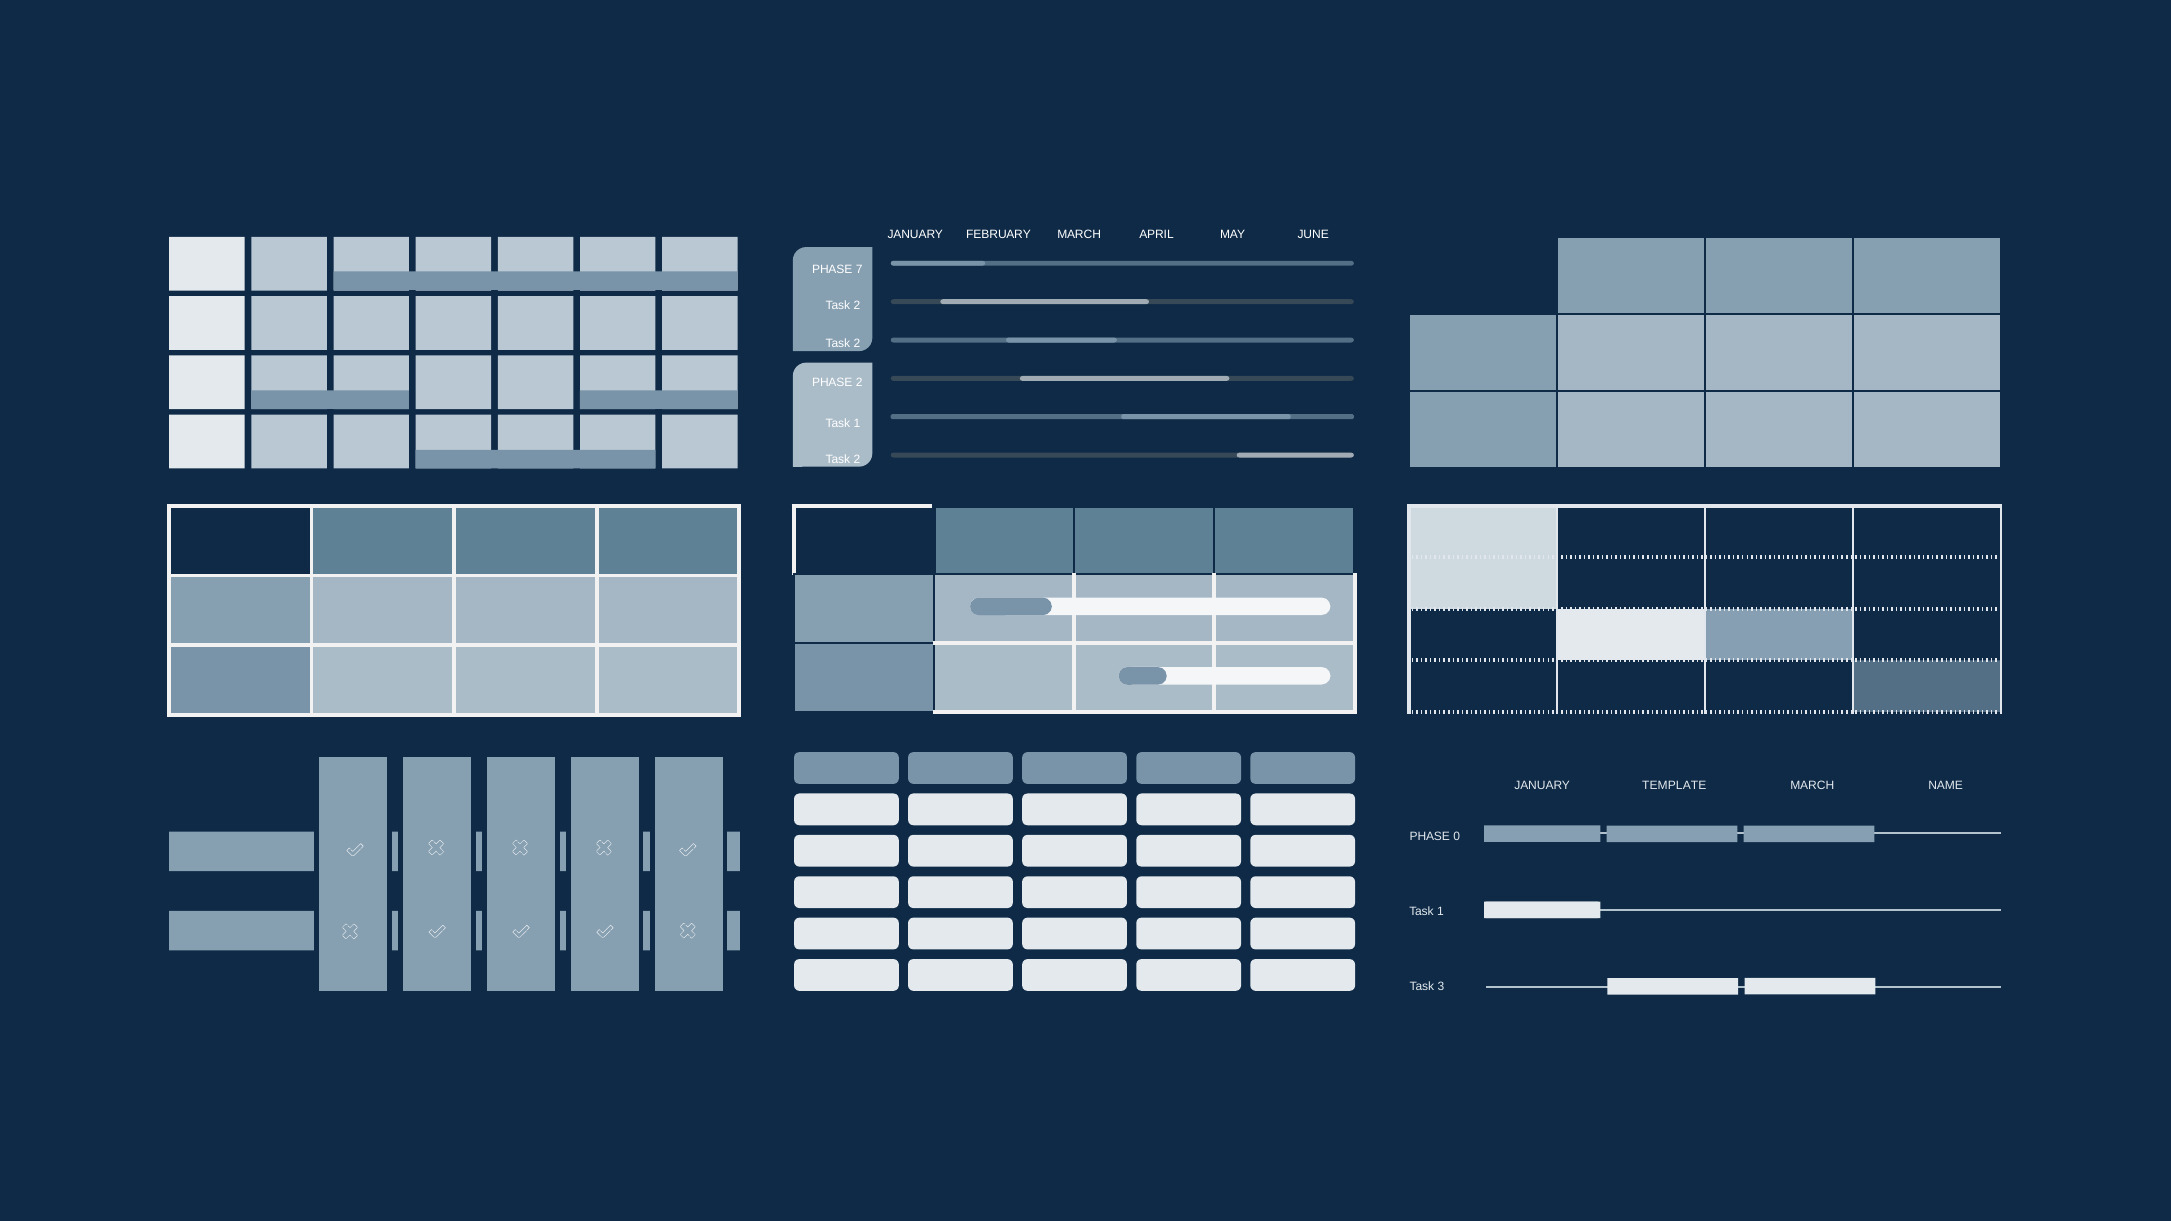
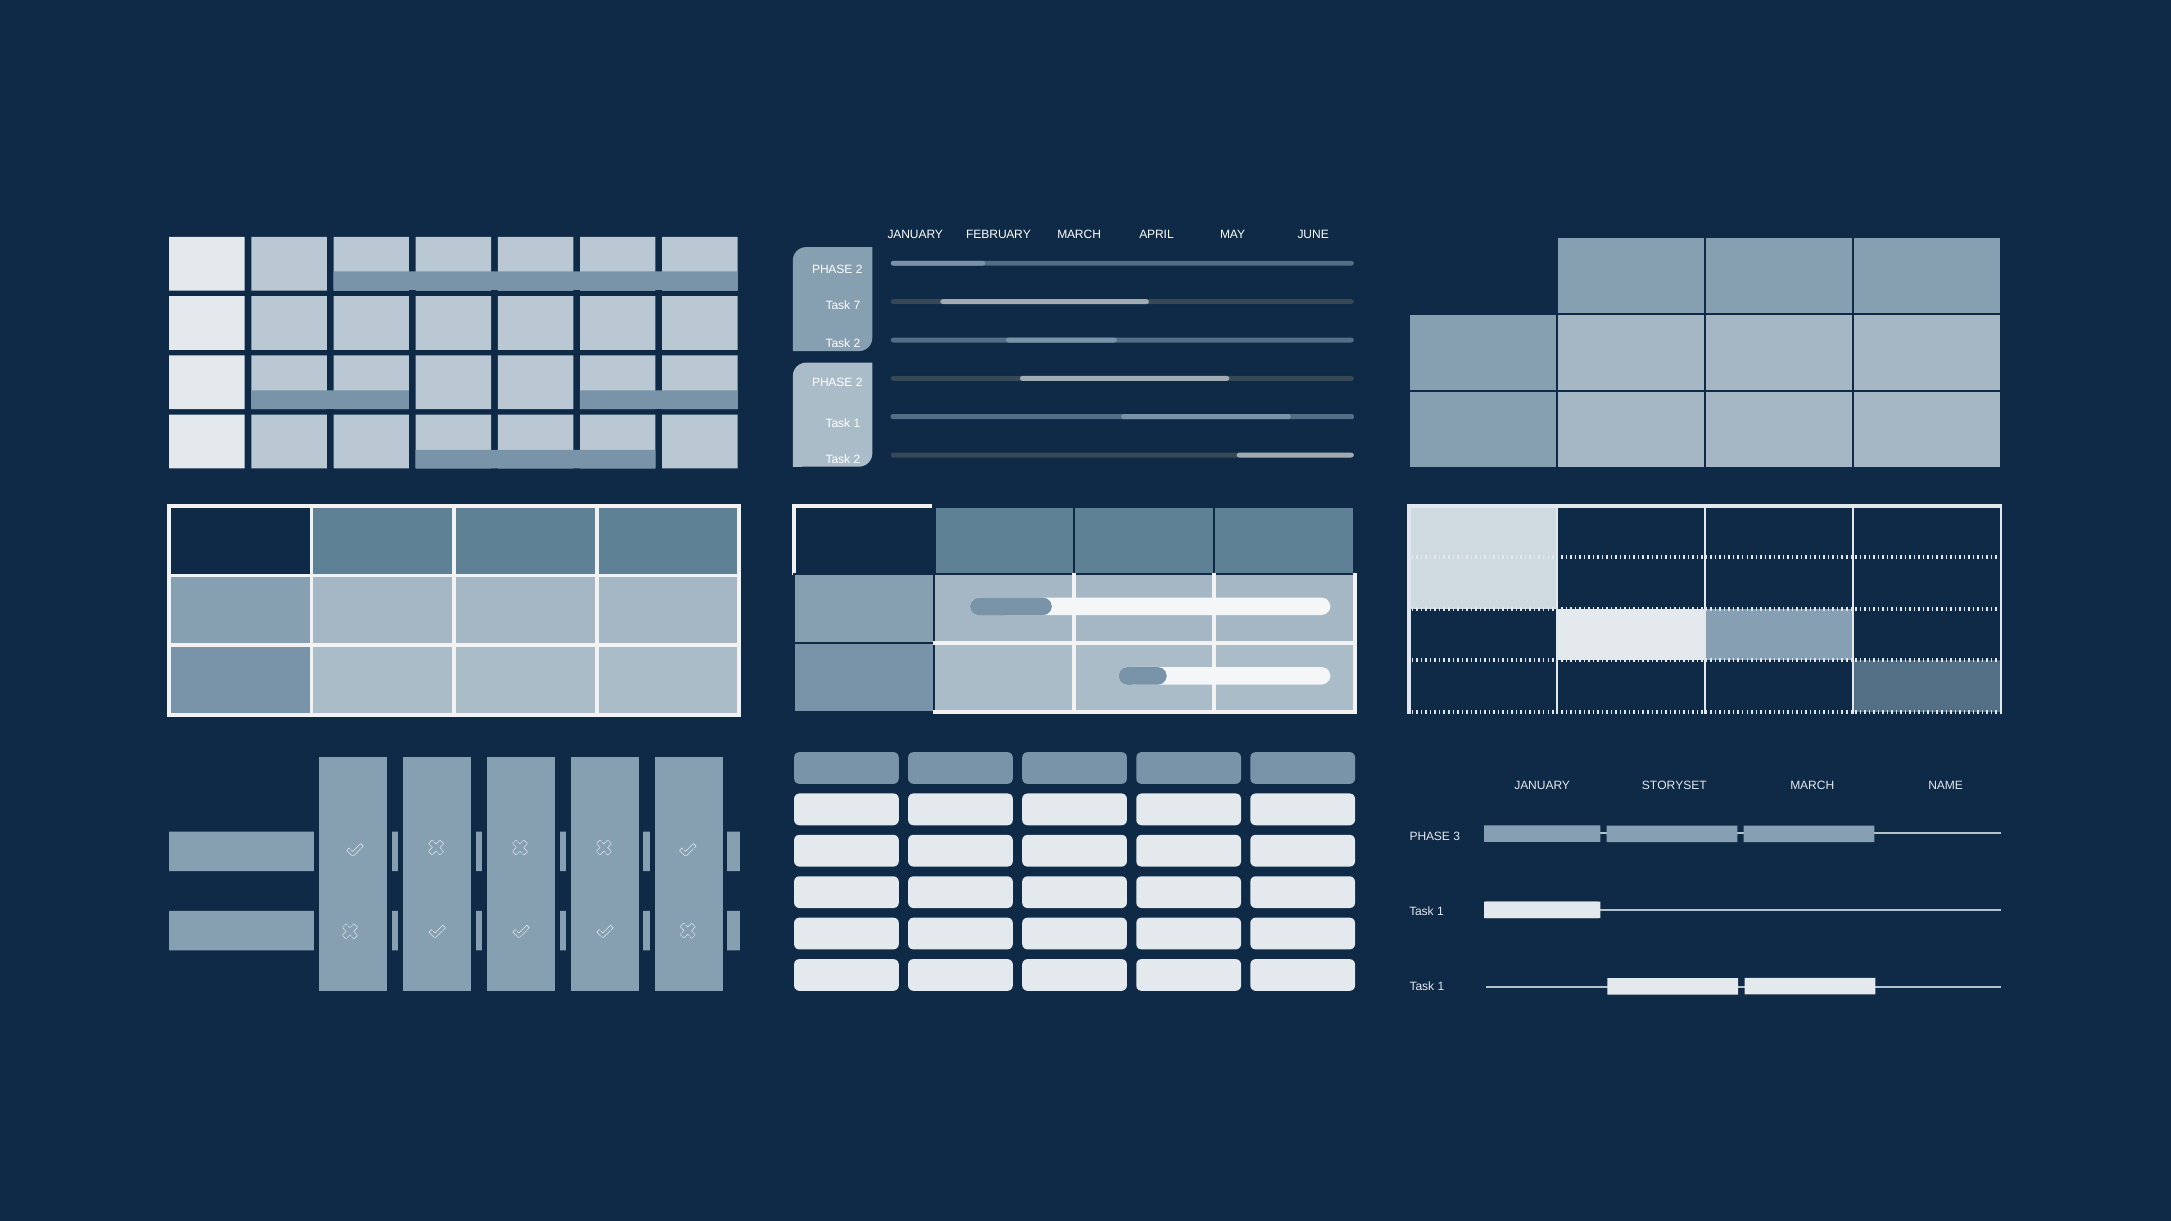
7 at (859, 269): 7 -> 2
2 at (857, 306): 2 -> 7
TEMPLATE: TEMPLATE -> STORYSET
0: 0 -> 3
3 at (1441, 987): 3 -> 1
